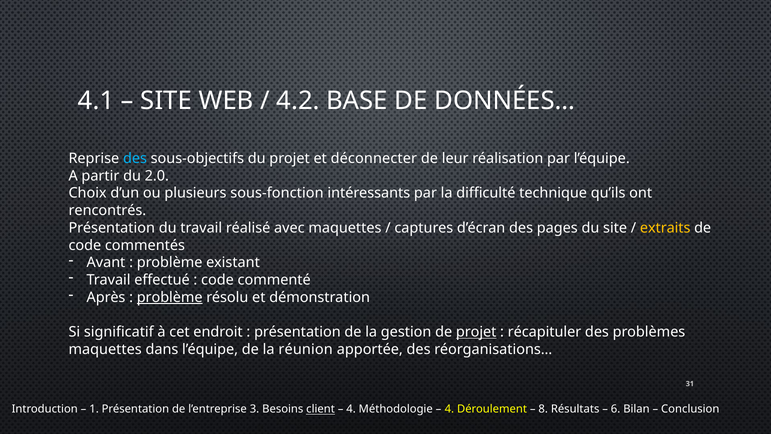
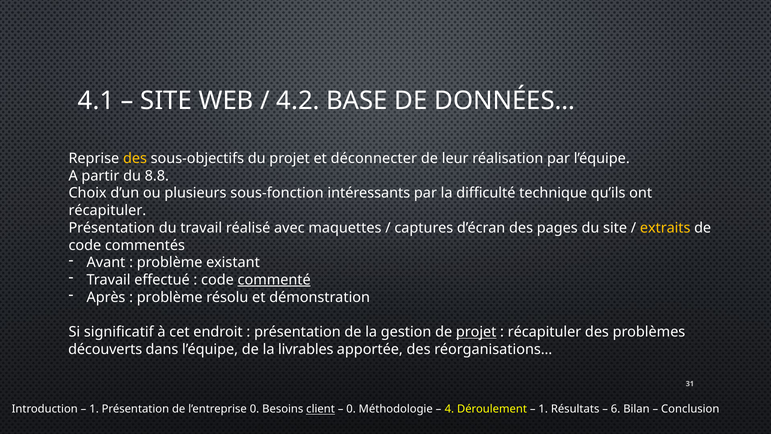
des at (135, 158) colour: light blue -> yellow
2.0: 2.0 -> 8.8
rencontrés at (107, 210): rencontrés -> récapituler
commenté underline: none -> present
problème at (170, 297) underline: present -> none
maquettes at (105, 349): maquettes -> découverts
réunion: réunion -> livrables
l’entreprise 3: 3 -> 0
4 at (351, 409): 4 -> 0
8 at (543, 409): 8 -> 1
